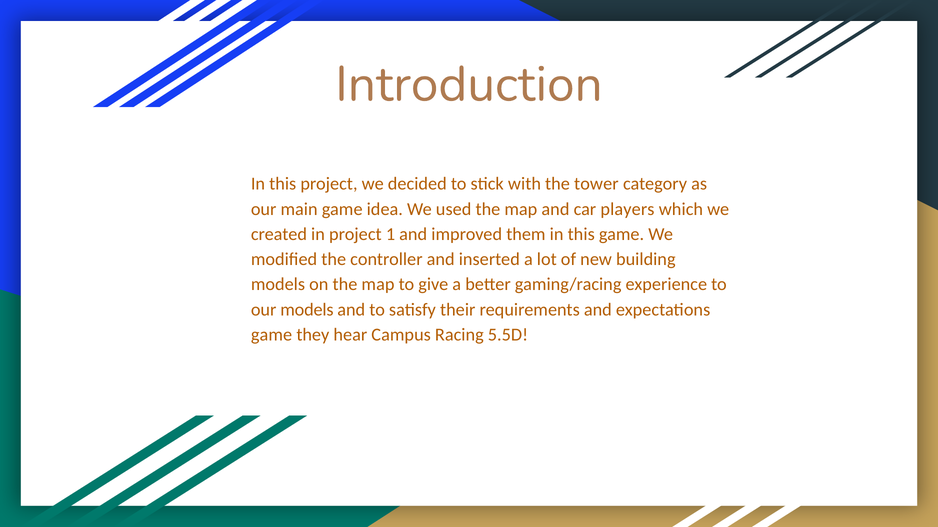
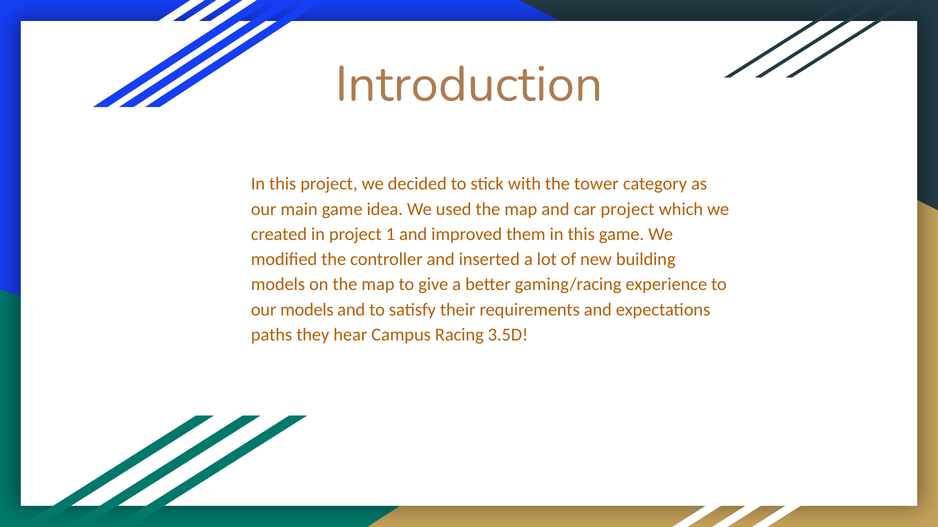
car players: players -> project
game at (272, 335): game -> paths
5.5D: 5.5D -> 3.5D
